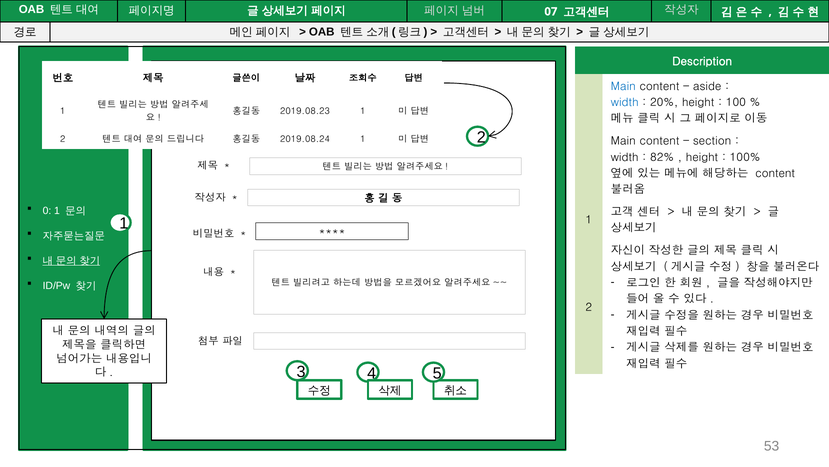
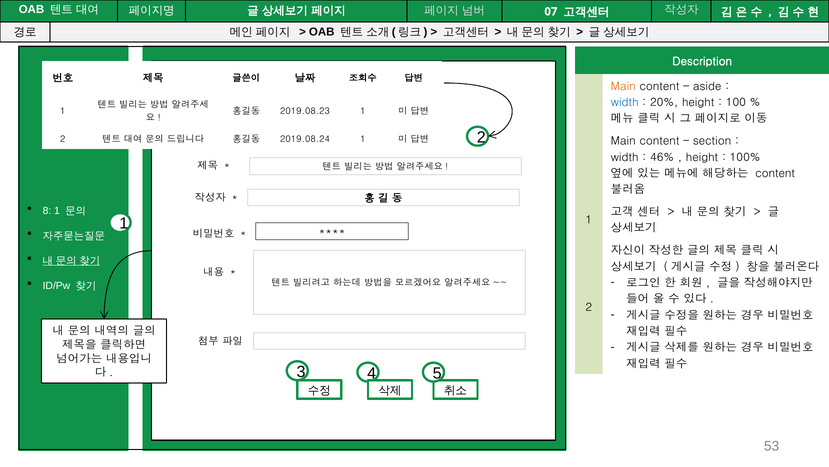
Main at (623, 86) colour: blue -> orange
82%: 82% -> 46%
0: 0 -> 8
